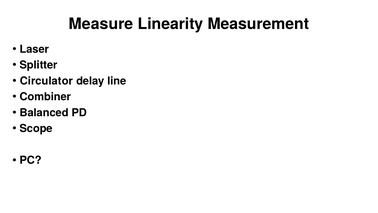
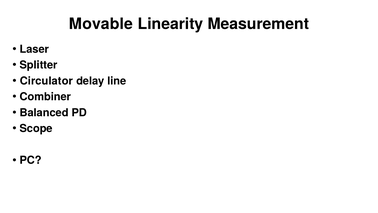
Measure: Measure -> Movable
